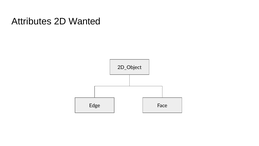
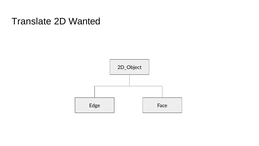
Attributes: Attributes -> Translate
